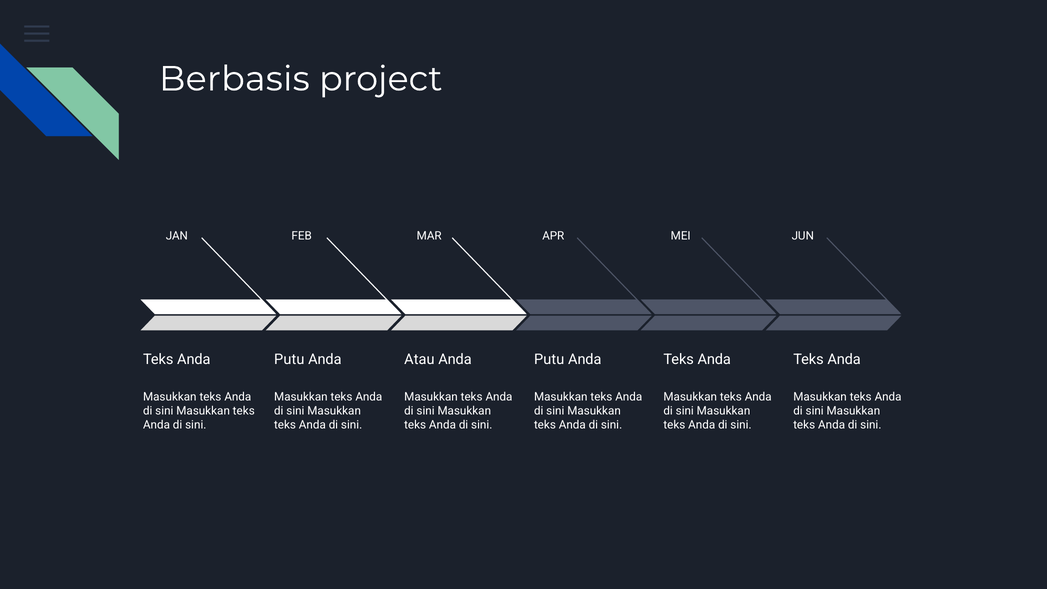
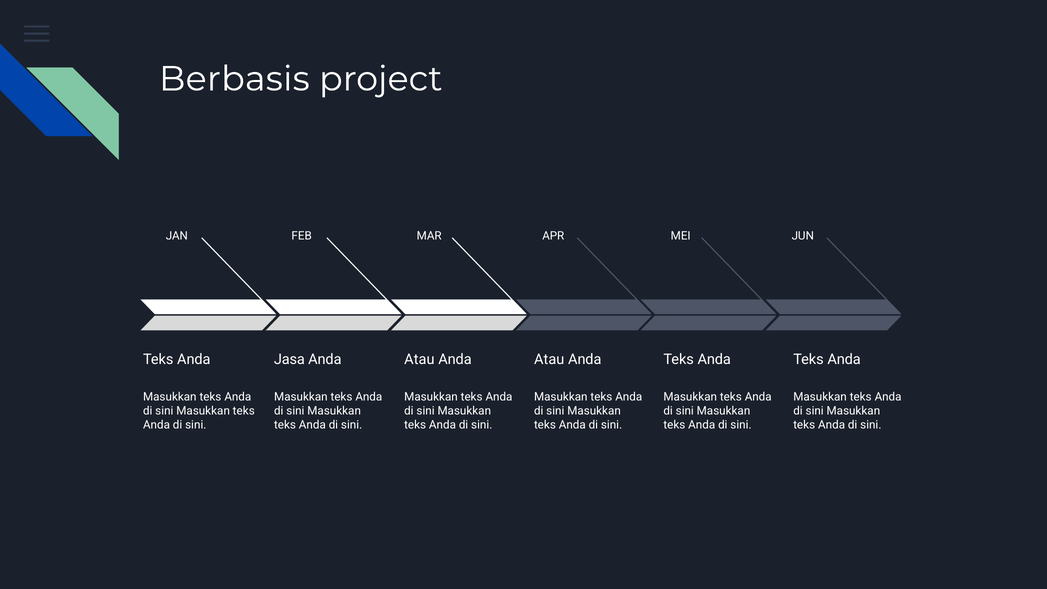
Teks Anda Putu: Putu -> Jasa
Putu at (549, 360): Putu -> Atau
